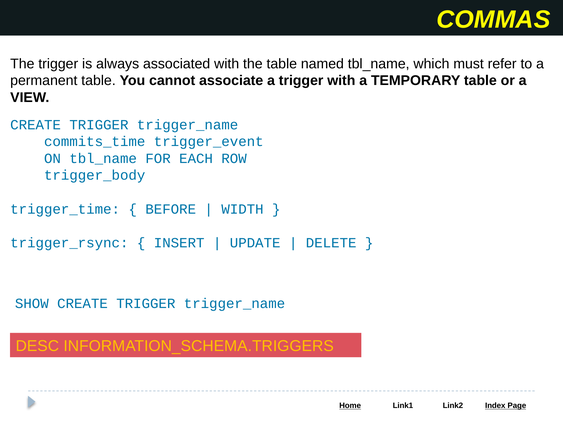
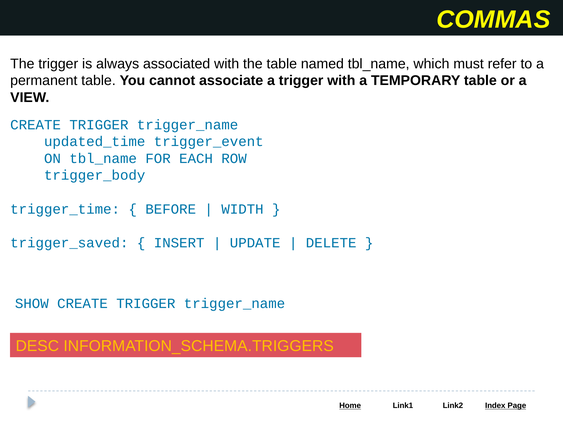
commits_time: commits_time -> updated_time
trigger_rsync: trigger_rsync -> trigger_saved
